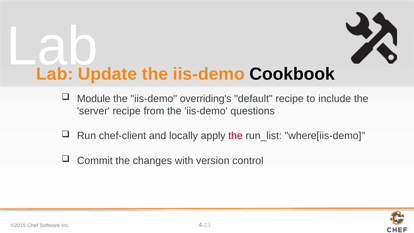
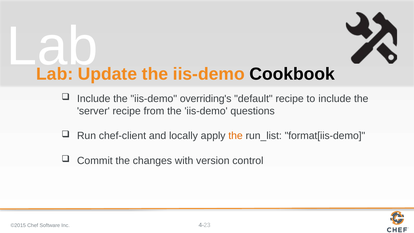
Module at (94, 99): Module -> Include
the at (236, 136) colour: red -> orange
where[iis-demo: where[iis-demo -> format[iis-demo
